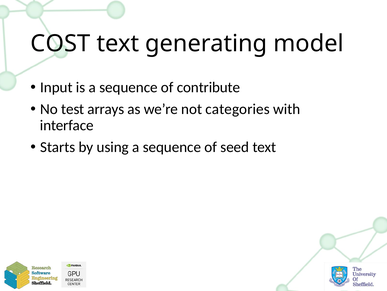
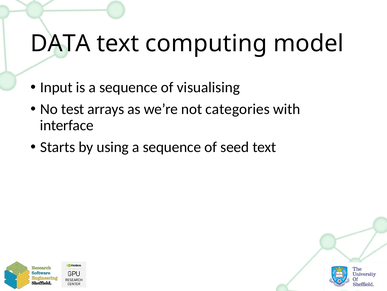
COST: COST -> DATA
generating: generating -> computing
contribute: contribute -> visualising
